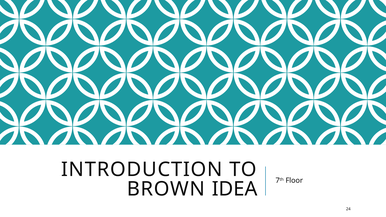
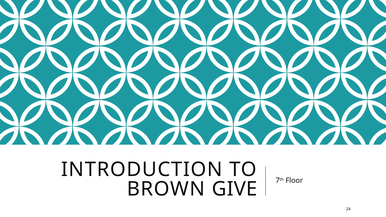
IDEA: IDEA -> GIVE
